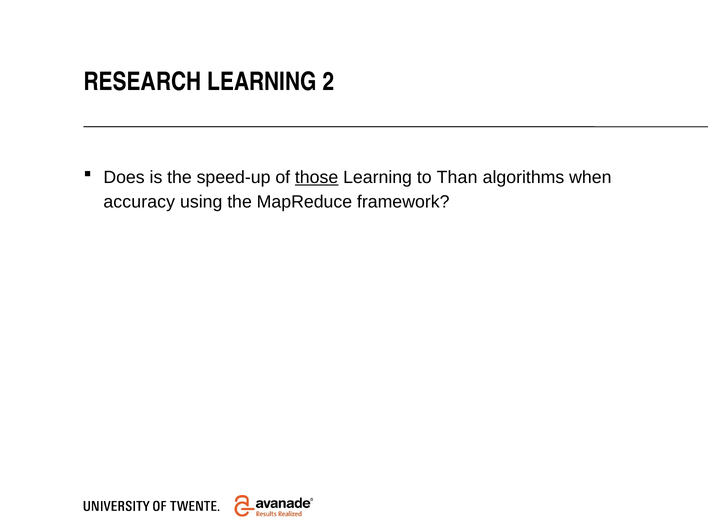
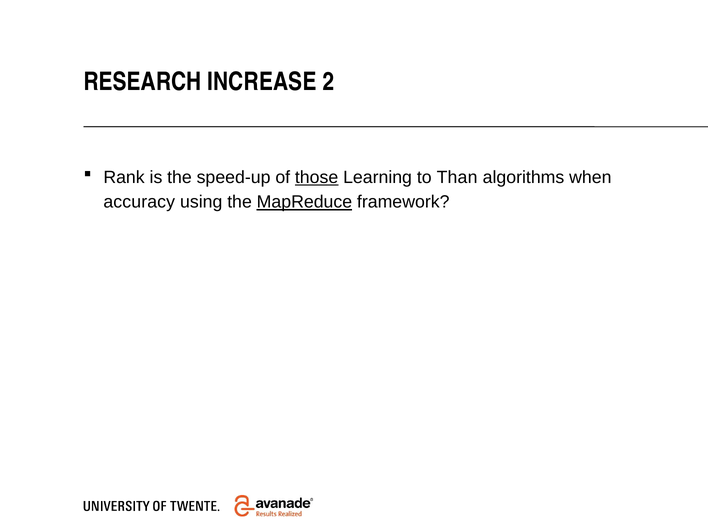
RESEARCH LEARNING: LEARNING -> INCREASE
Does: Does -> Rank
MapReduce underline: none -> present
